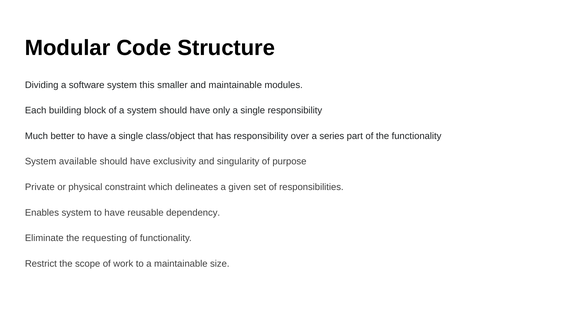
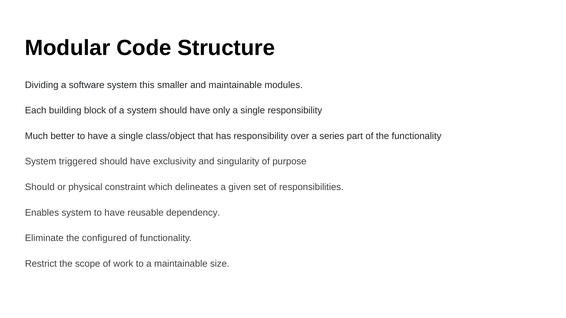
available: available -> triggered
Private at (40, 187): Private -> Should
requesting: requesting -> configured
